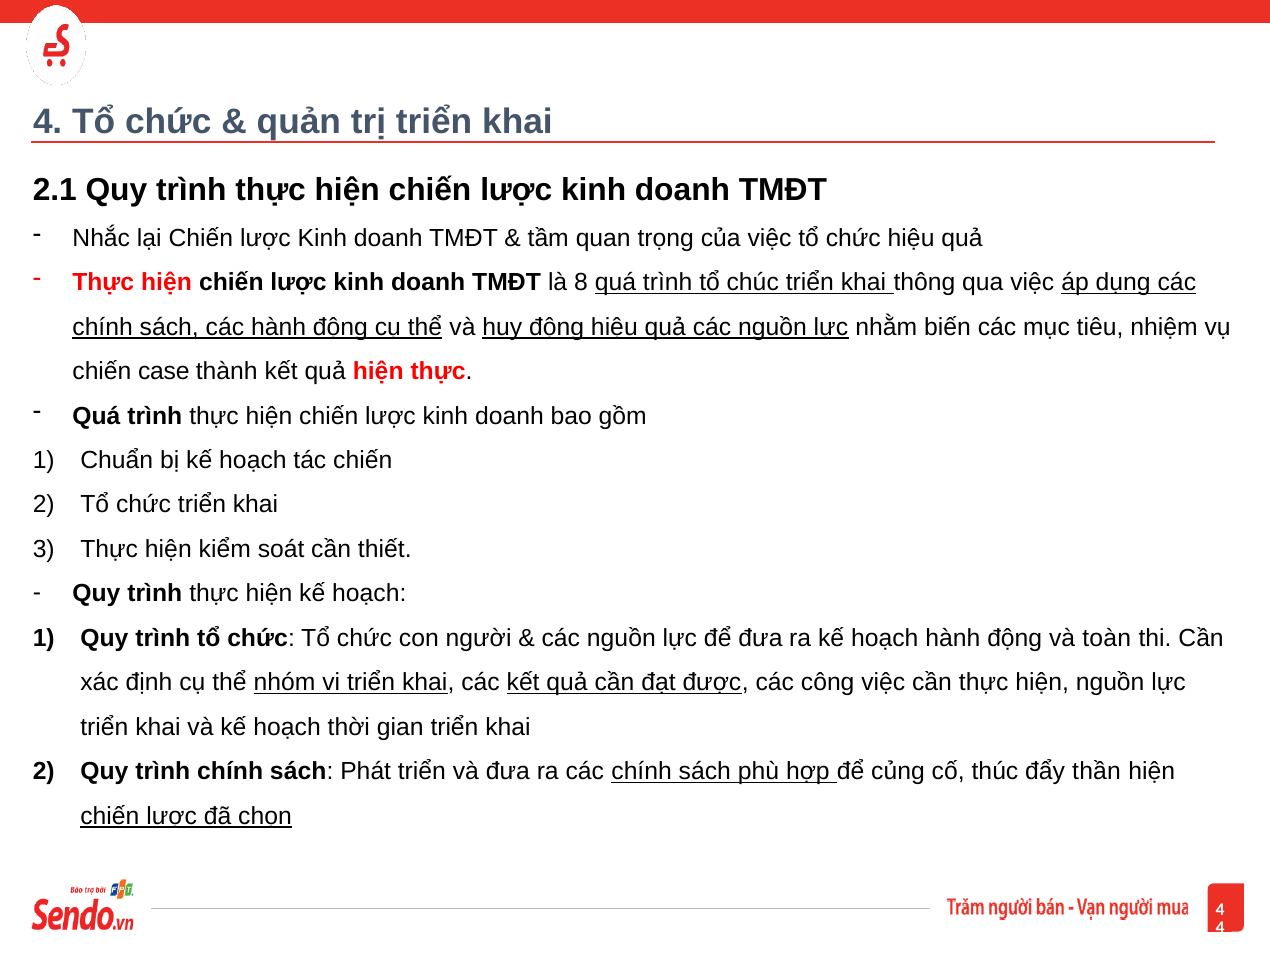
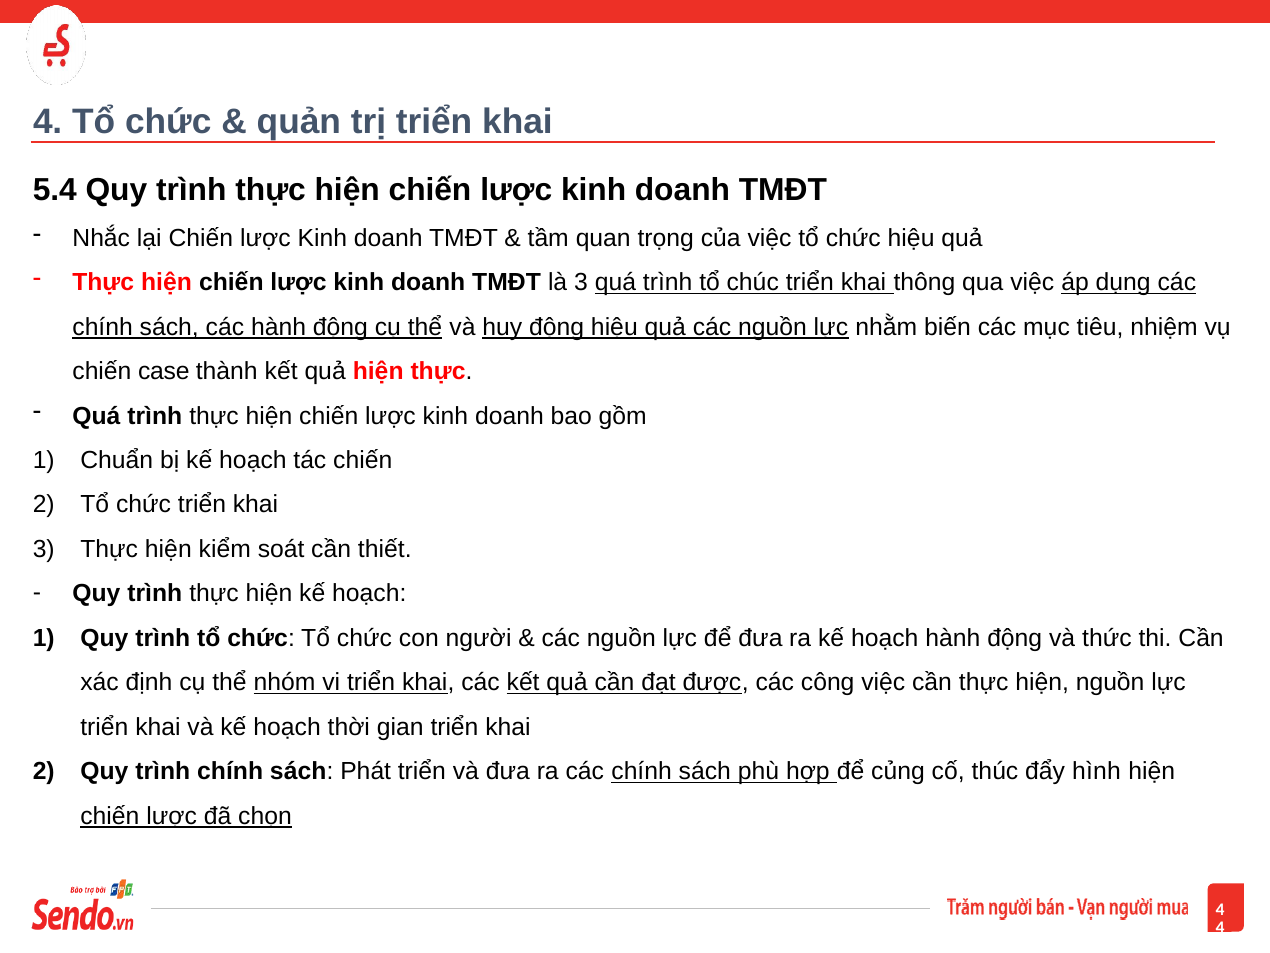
2.1: 2.1 -> 5.4
là 8: 8 -> 3
toàn: toàn -> thức
thần: thần -> hình
